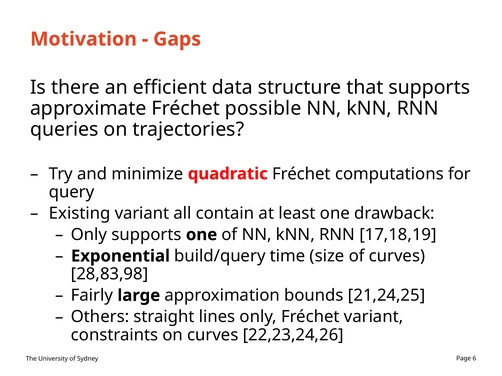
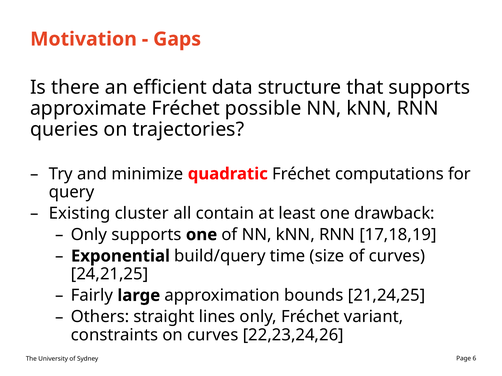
Existing variant: variant -> cluster
28,83,98: 28,83,98 -> 24,21,25
